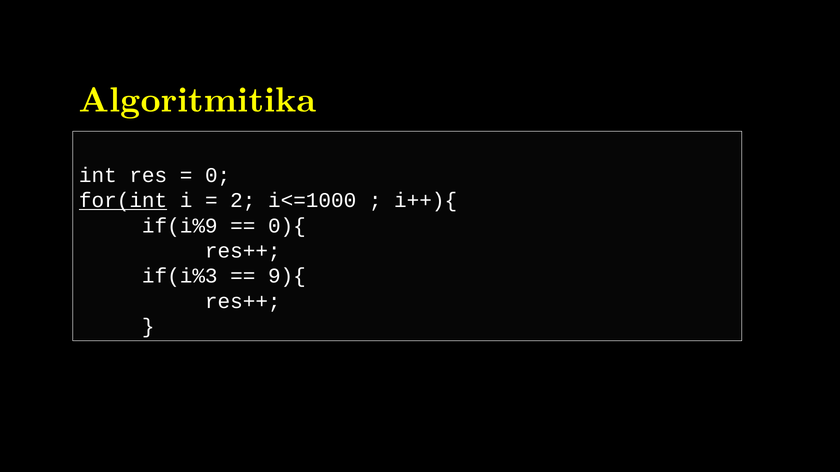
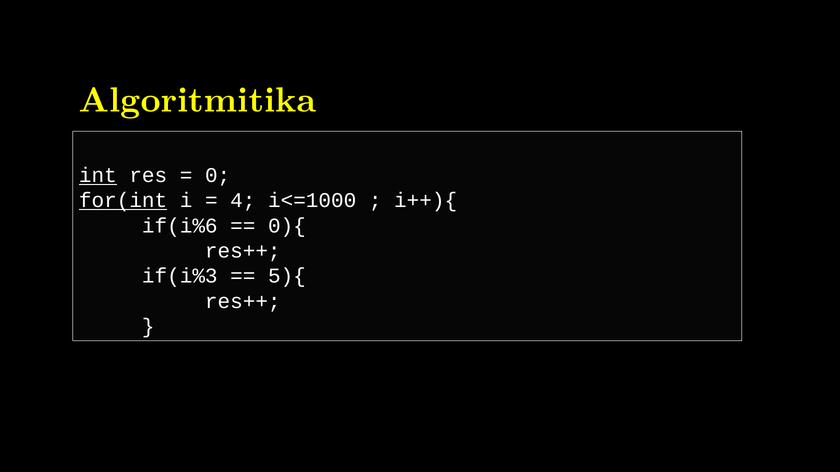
int underline: none -> present
2: 2 -> 4
if(i%9: if(i%9 -> if(i%6
9){: 9){ -> 5){
